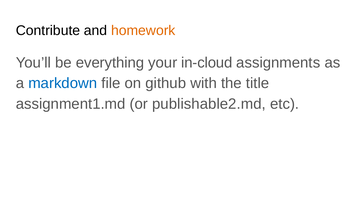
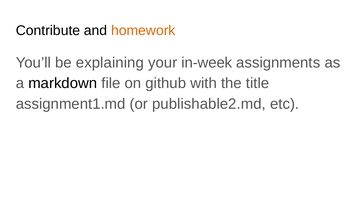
everything: everything -> explaining
in-cloud: in-cloud -> in-week
markdown colour: blue -> black
